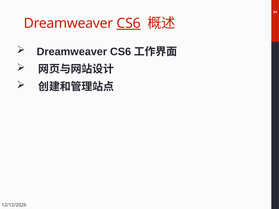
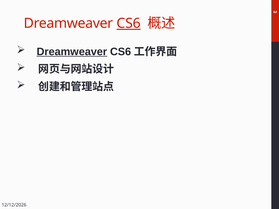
Dreamweaver at (72, 52) underline: none -> present
